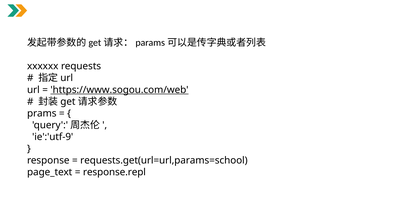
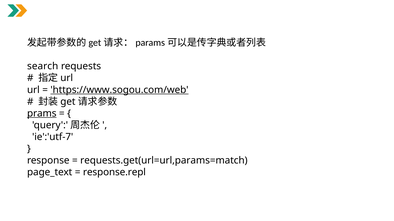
xxxxxx: xxxxxx -> search
prams underline: none -> present
ie':'utf-9: ie':'utf-9 -> ie':'utf-7
requests.get(url=url,params=school: requests.get(url=url,params=school -> requests.get(url=url,params=match
